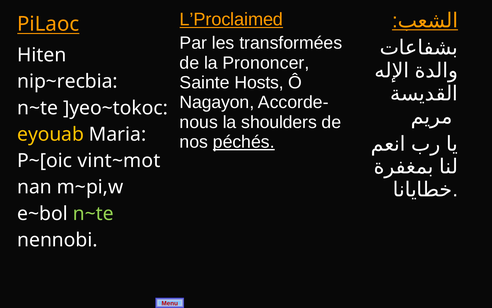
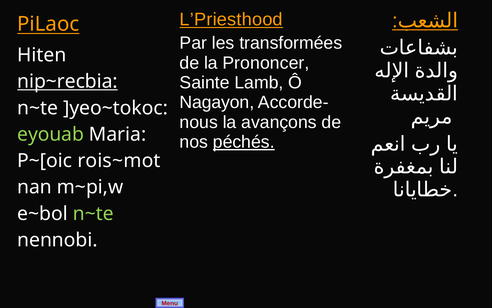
L’Proclaimed: L’Proclaimed -> L’Priesthood
Hosts: Hosts -> Lamb
nip~recbia underline: none -> present
shoulders: shoulders -> avançons
eyouab colour: yellow -> light green
vint~mot: vint~mot -> rois~mot
